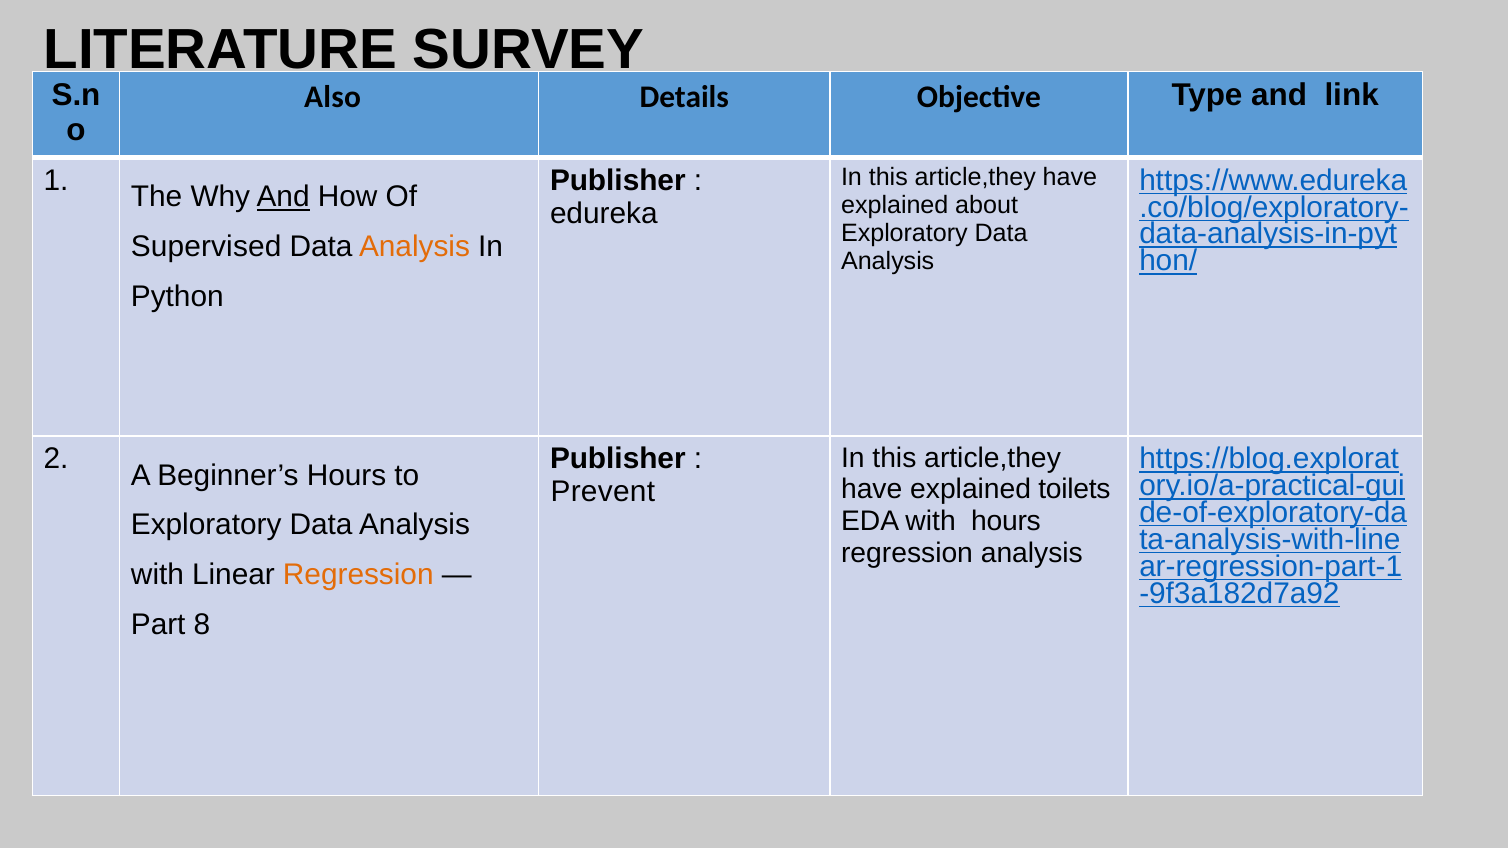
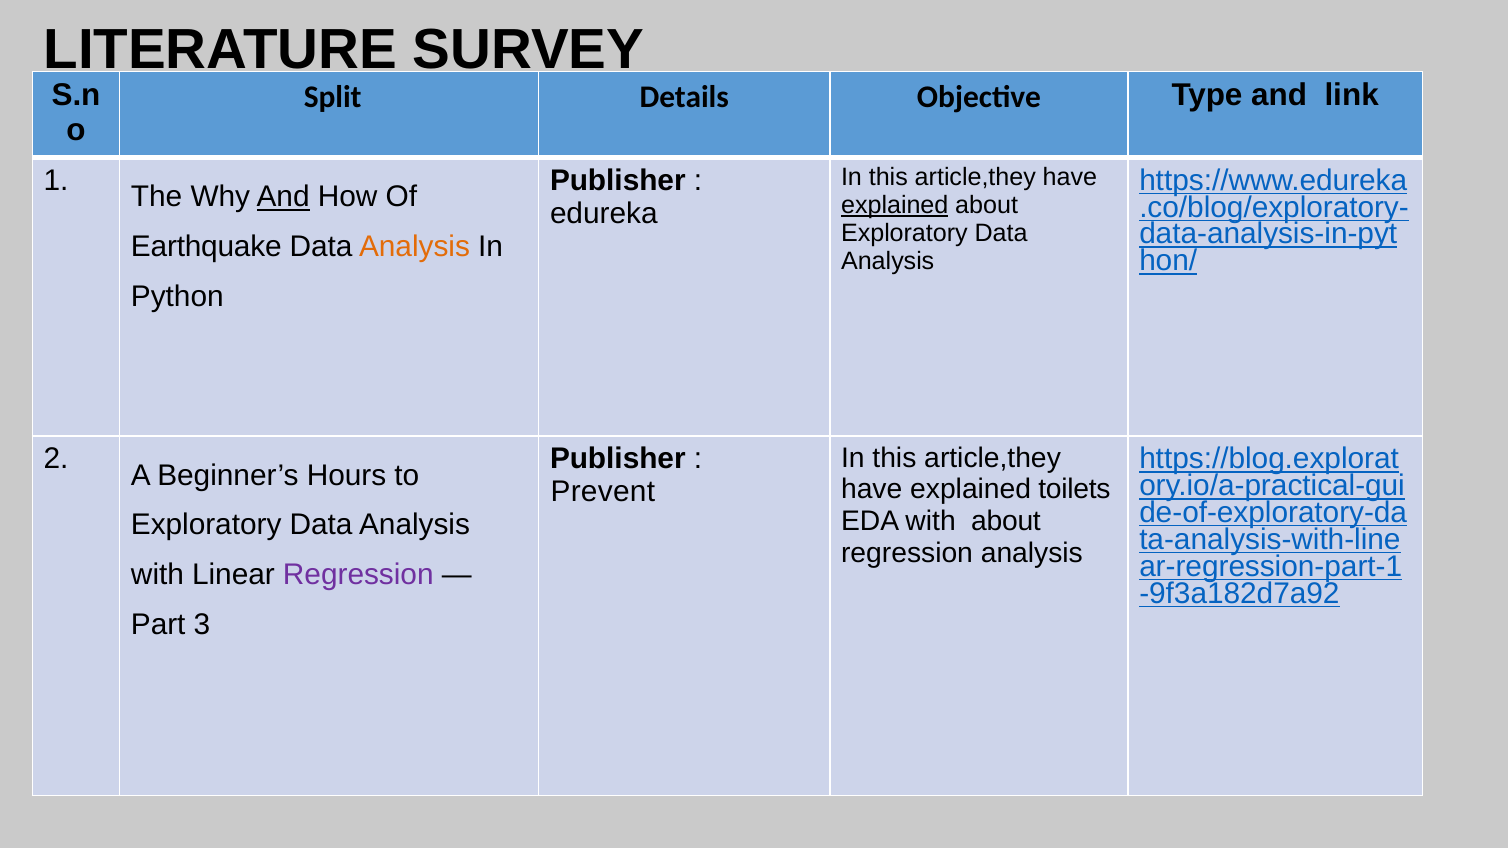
Also: Also -> Split
explained at (895, 205) underline: none -> present
Supervised: Supervised -> Earthquake
with hours: hours -> about
Regression at (358, 575) colour: orange -> purple
8: 8 -> 3
